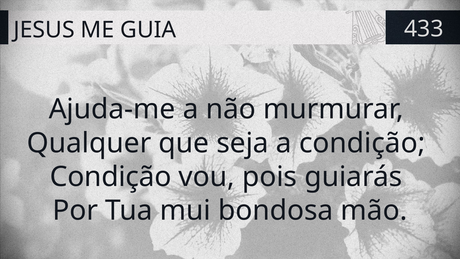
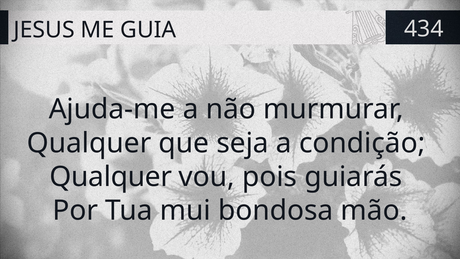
433: 433 -> 434
Condição at (111, 177): Condição -> Qualquer
